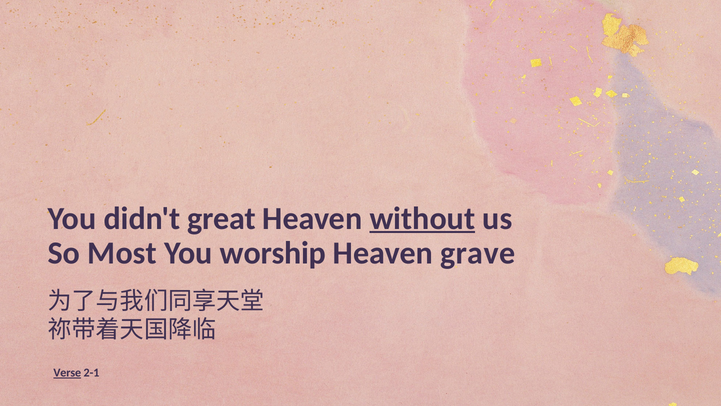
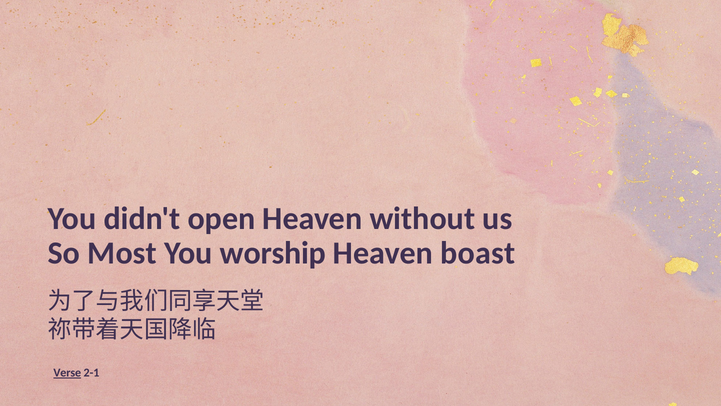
great: great -> open
without underline: present -> none
grave: grave -> boast
